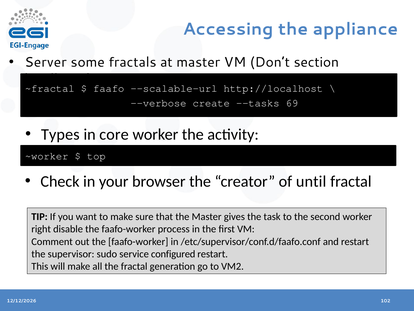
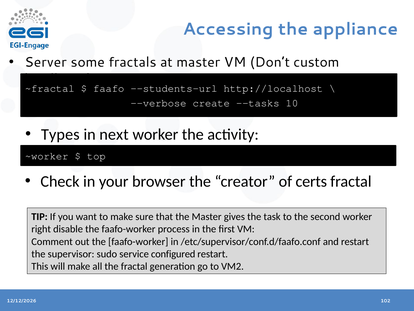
section: section -> custom
--scalable-url: --scalable-url -> --students-url
69: 69 -> 10
core: core -> next
until: until -> certs
